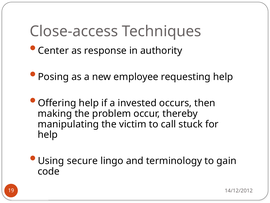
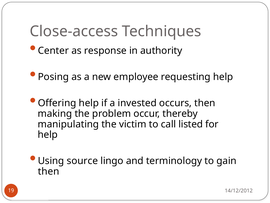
stuck: stuck -> listed
secure: secure -> source
code at (49, 171): code -> then
